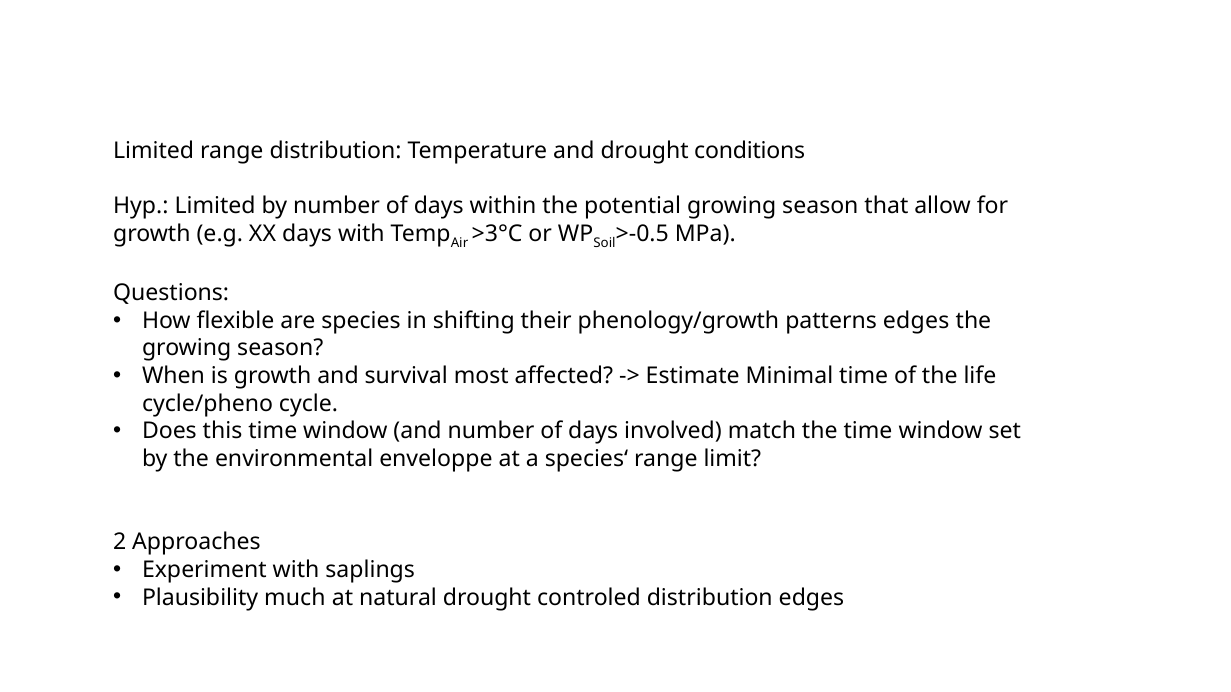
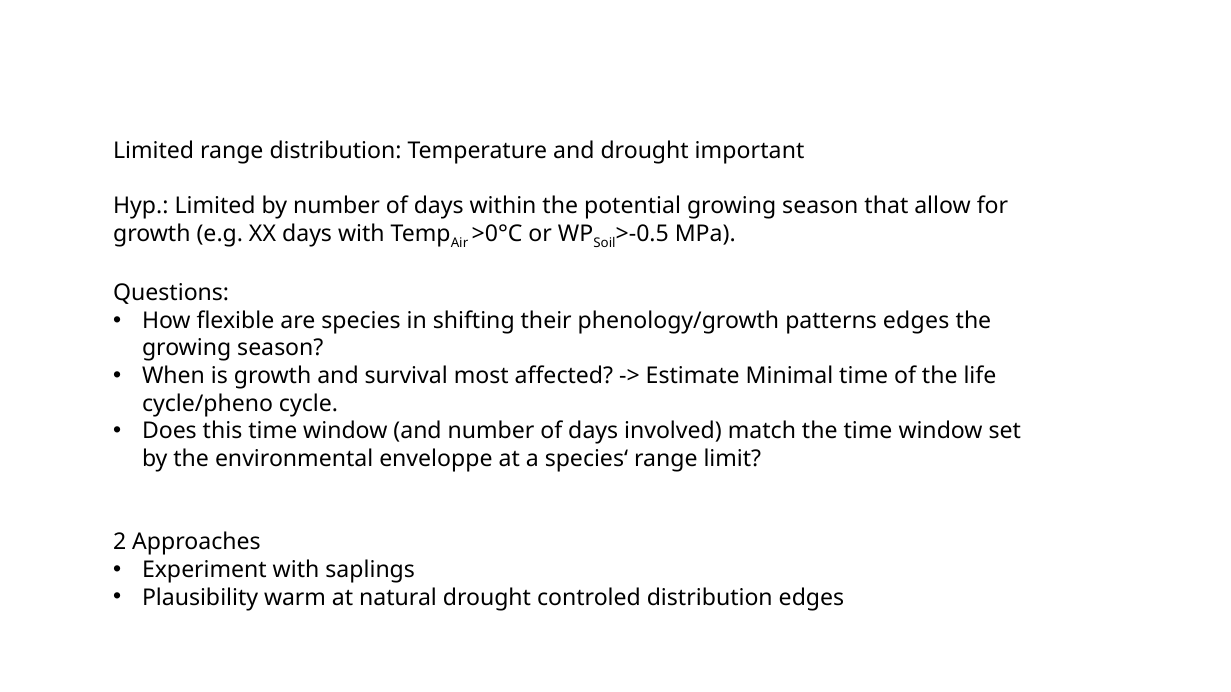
conditions: conditions -> important
>3°C: >3°C -> >0°C
much: much -> warm
